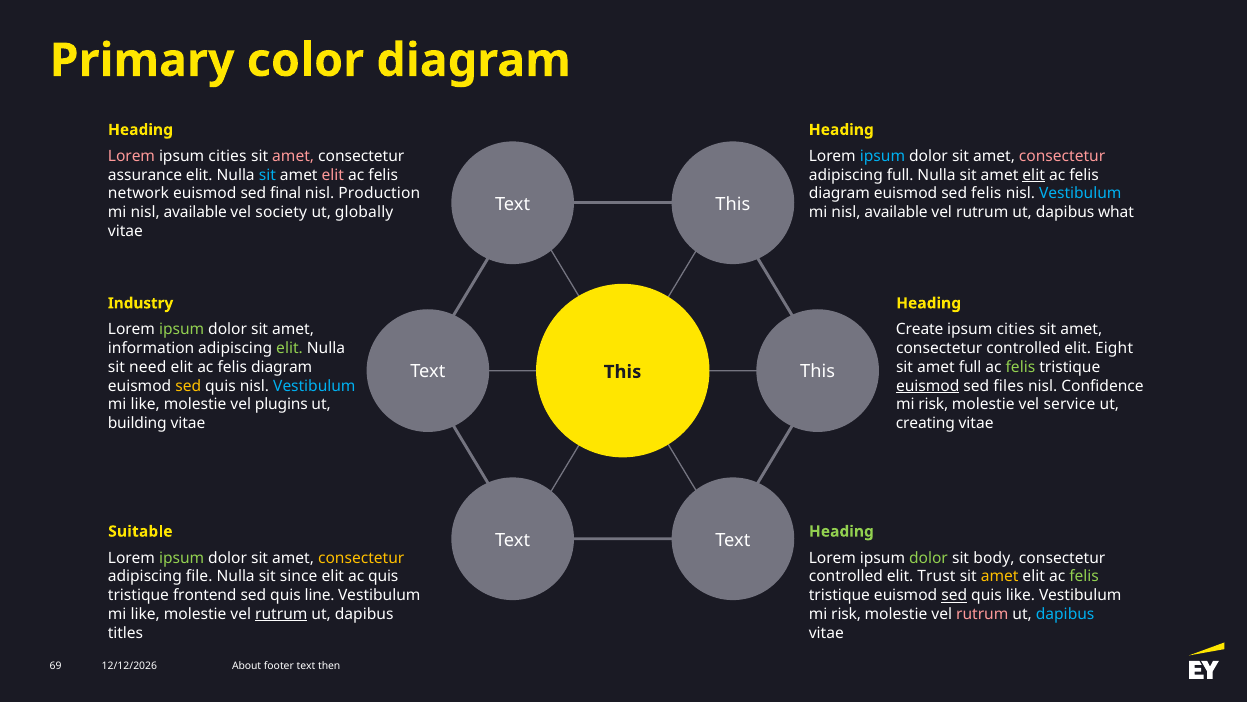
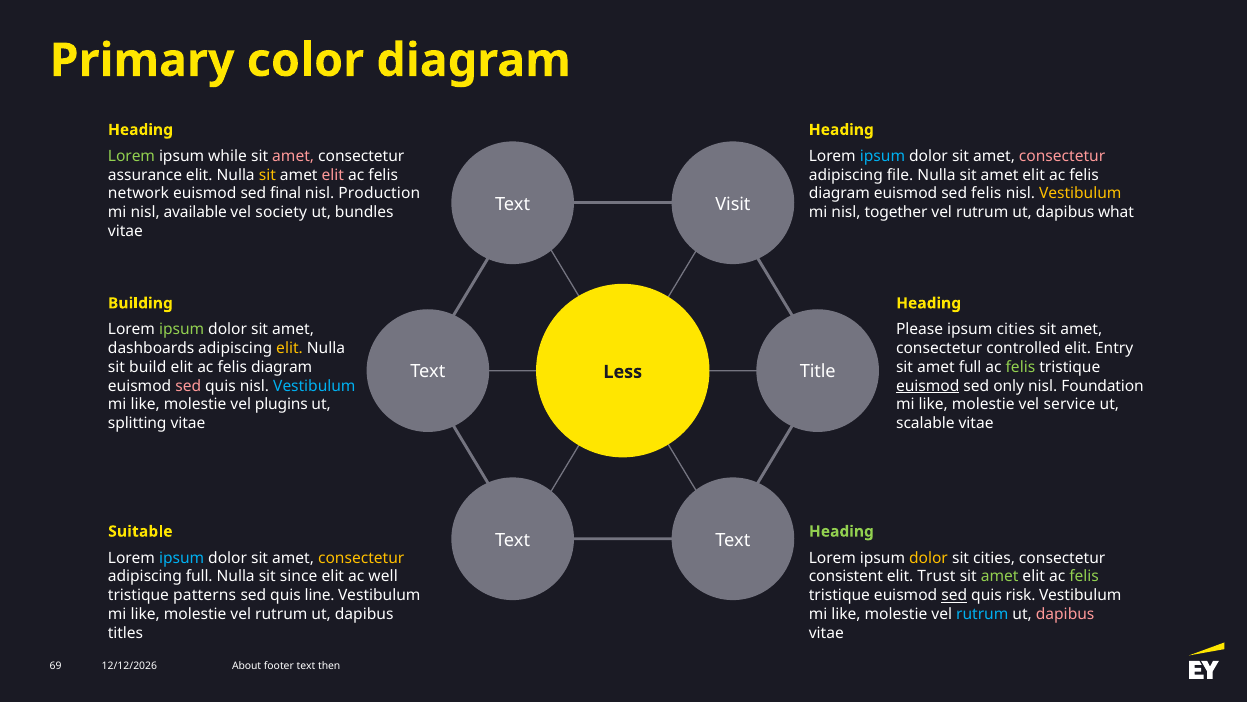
Lorem at (132, 156) colour: pink -> light green
cities at (228, 156): cities -> while
sit at (267, 175) colour: light blue -> yellow
adipiscing full: full -> file
elit at (1034, 175) underline: present -> none
Vestibulum at (1080, 194) colour: light blue -> yellow
This at (733, 204): This -> Visit
globally: globally -> bundles
available at (896, 212): available -> together
Industry: Industry -> Building
Create: Create -> Please
information: information -> dashboards
elit at (290, 348) colour: light green -> yellow
Eight: Eight -> Entry
need: need -> build
This at (623, 372): This -> Less
This at (818, 372): This -> Title
sed at (188, 386) colour: yellow -> pink
files: files -> only
Confidence: Confidence -> Foundation
risk at (933, 404): risk -> like
building: building -> splitting
creating: creating -> scalable
ipsum at (182, 558) colour: light green -> light blue
dolor at (929, 558) colour: light green -> yellow
sit body: body -> cities
adipiscing file: file -> full
ac quis: quis -> well
controlled at (846, 576): controlled -> consistent
amet at (1000, 576) colour: yellow -> light green
frontend: frontend -> patterns
quis like: like -> risk
rutrum at (281, 614) underline: present -> none
risk at (846, 614): risk -> like
rutrum at (982, 614) colour: pink -> light blue
dapibus at (1065, 614) colour: light blue -> pink
